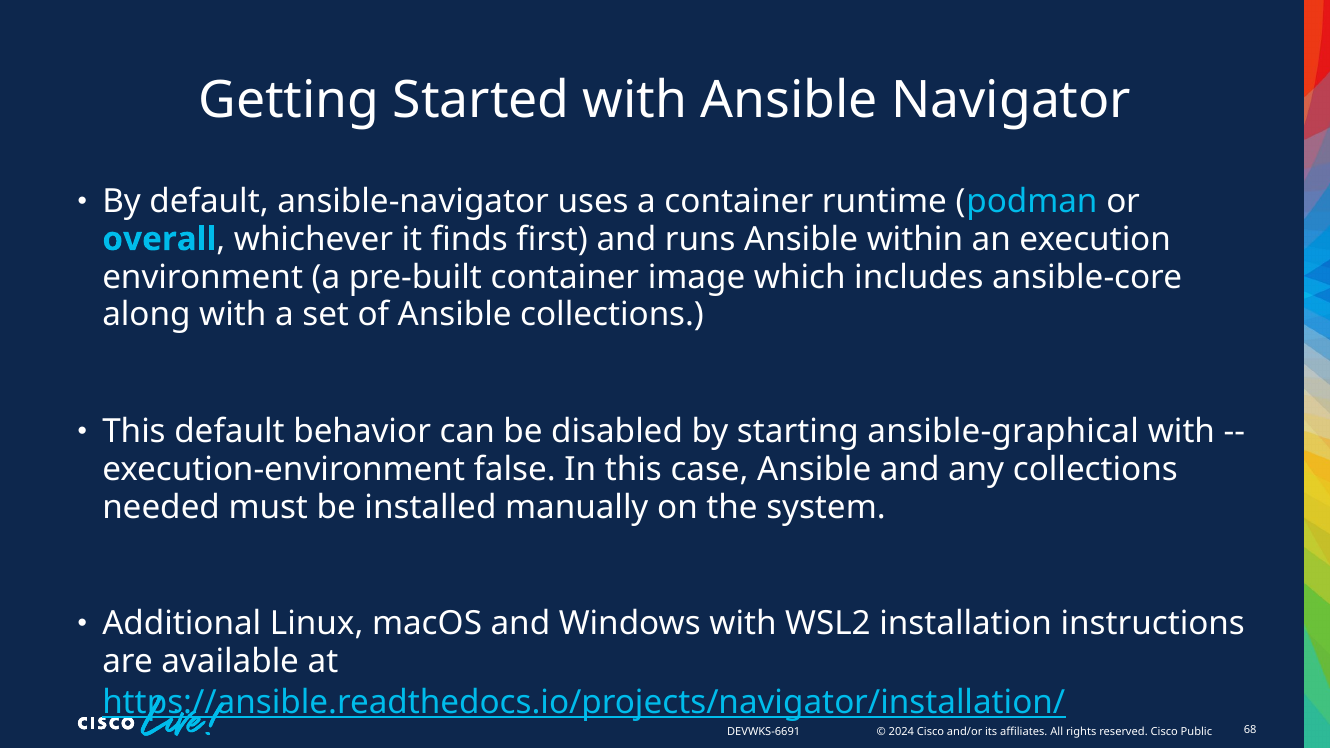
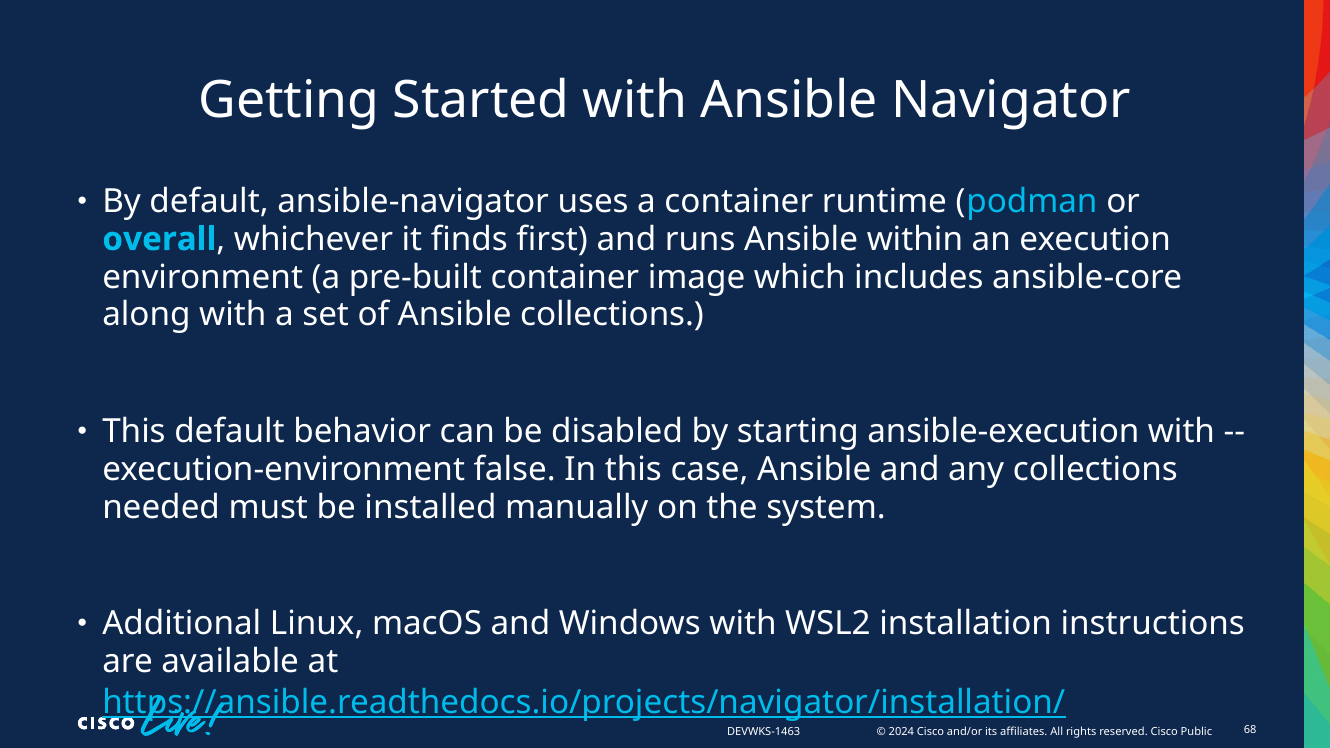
ansible-graphical: ansible-graphical -> ansible-execution
DEVWKS-6691: DEVWKS-6691 -> DEVWKS-1463
